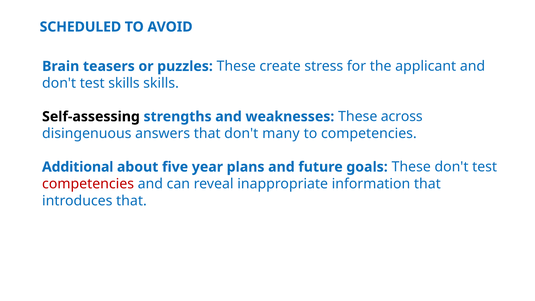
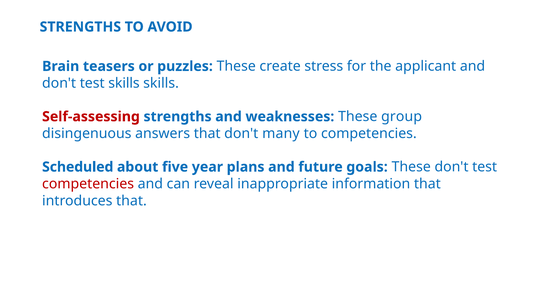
SCHEDULED at (80, 27): SCHEDULED -> STRENGTHS
Self-assessing colour: black -> red
across: across -> group
Additional: Additional -> Scheduled
